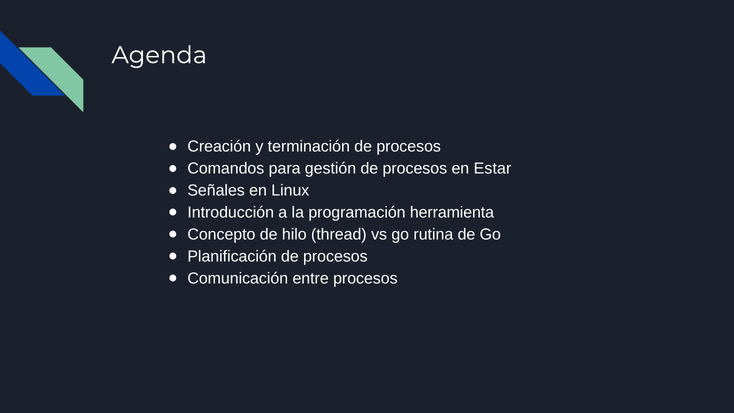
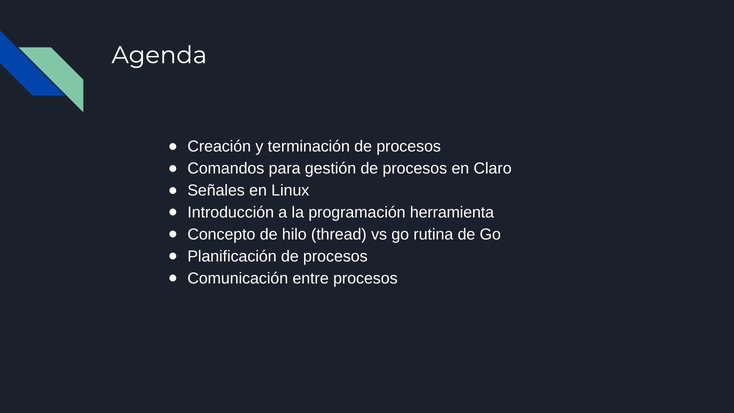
Estar: Estar -> Claro
